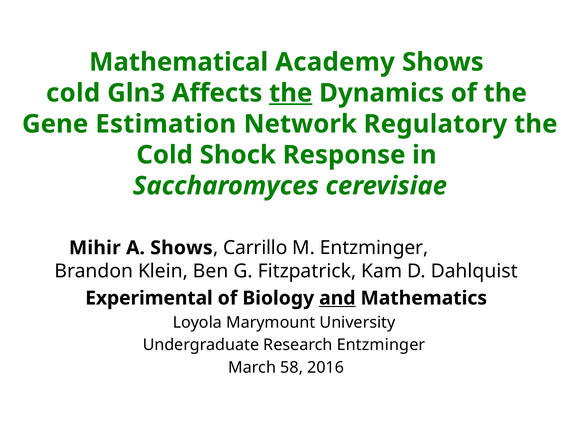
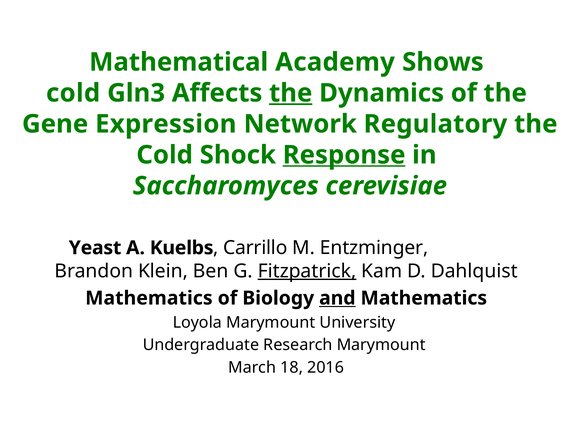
Estimation: Estimation -> Expression
Response underline: none -> present
Mihir: Mihir -> Yeast
A Shows: Shows -> Kuelbs
Fitzpatrick underline: none -> present
Experimental at (149, 298): Experimental -> Mathematics
Research Entzminger: Entzminger -> Marymount
58: 58 -> 18
